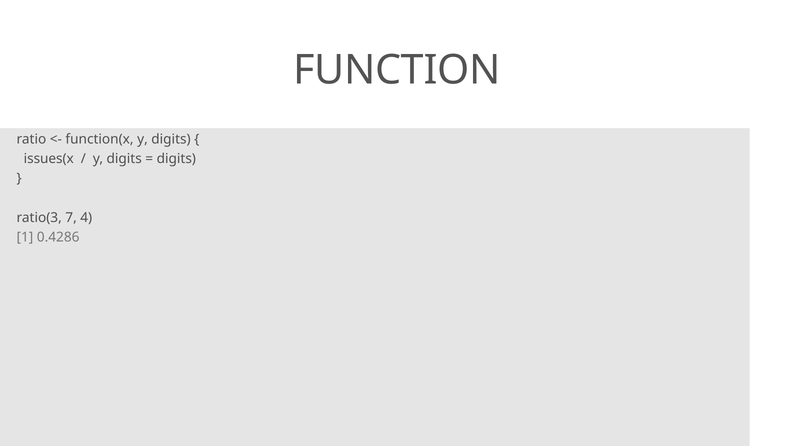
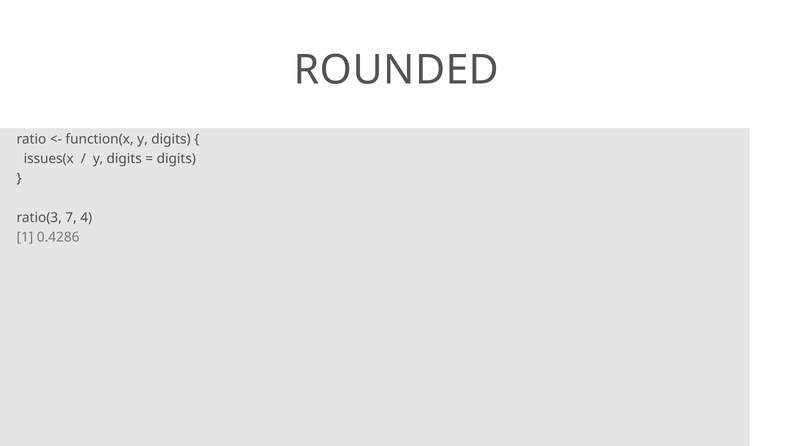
FUNCTION: FUNCTION -> ROUNDED
